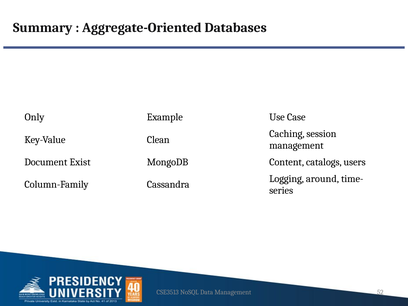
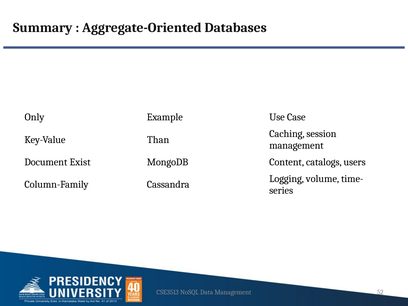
Clean: Clean -> Than
around: around -> volume
